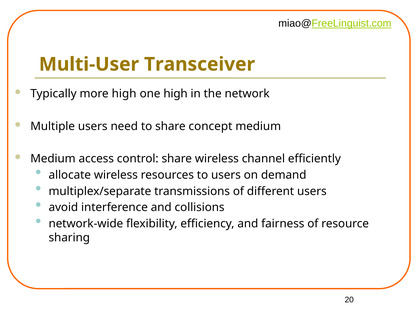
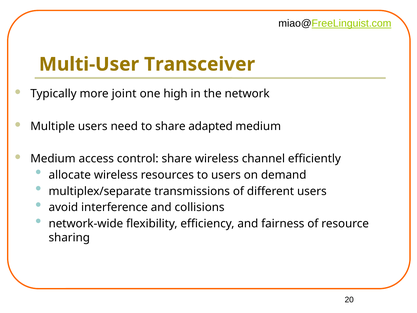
more high: high -> joint
concept: concept -> adapted
